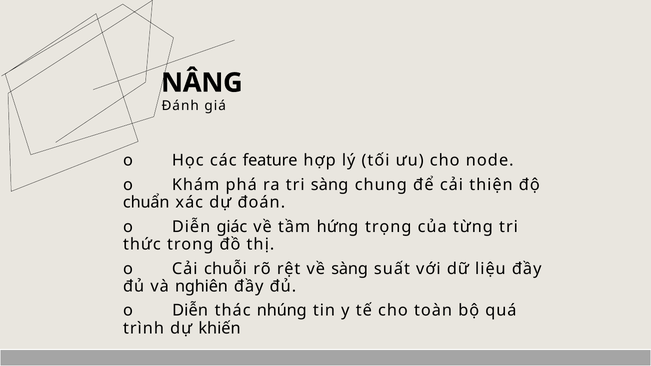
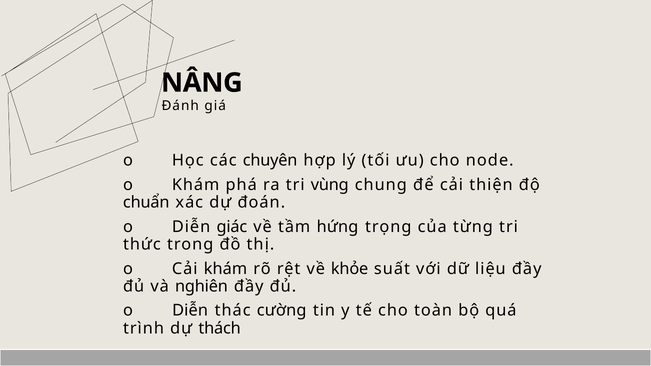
feature: feature -> chuyên
tri sàng: sàng -> vùng
Cải chuỗi: chuỗi -> khám
về sàng: sàng -> khỏe
nhúng: nhúng -> cường
khiến: khiến -> thách
